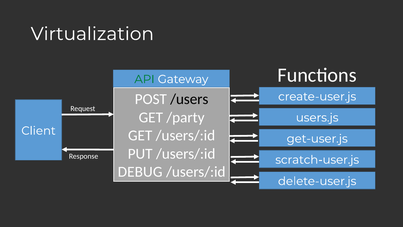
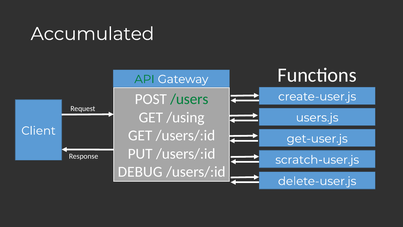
Virtualization: Virtualization -> Accumulated
/users colour: black -> green
/party: /party -> /using
